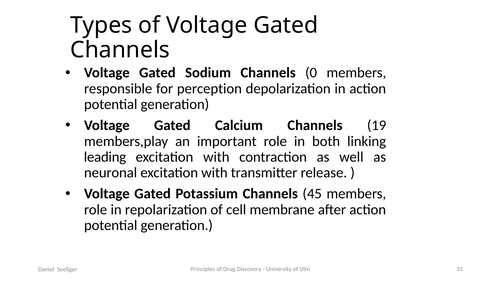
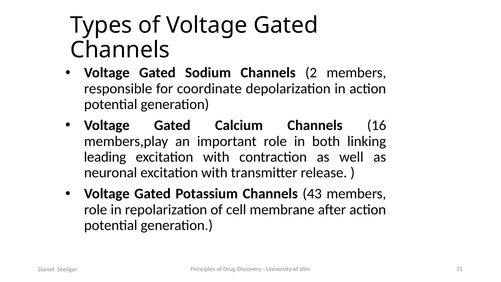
0: 0 -> 2
perception: perception -> coordinate
19: 19 -> 16
45: 45 -> 43
